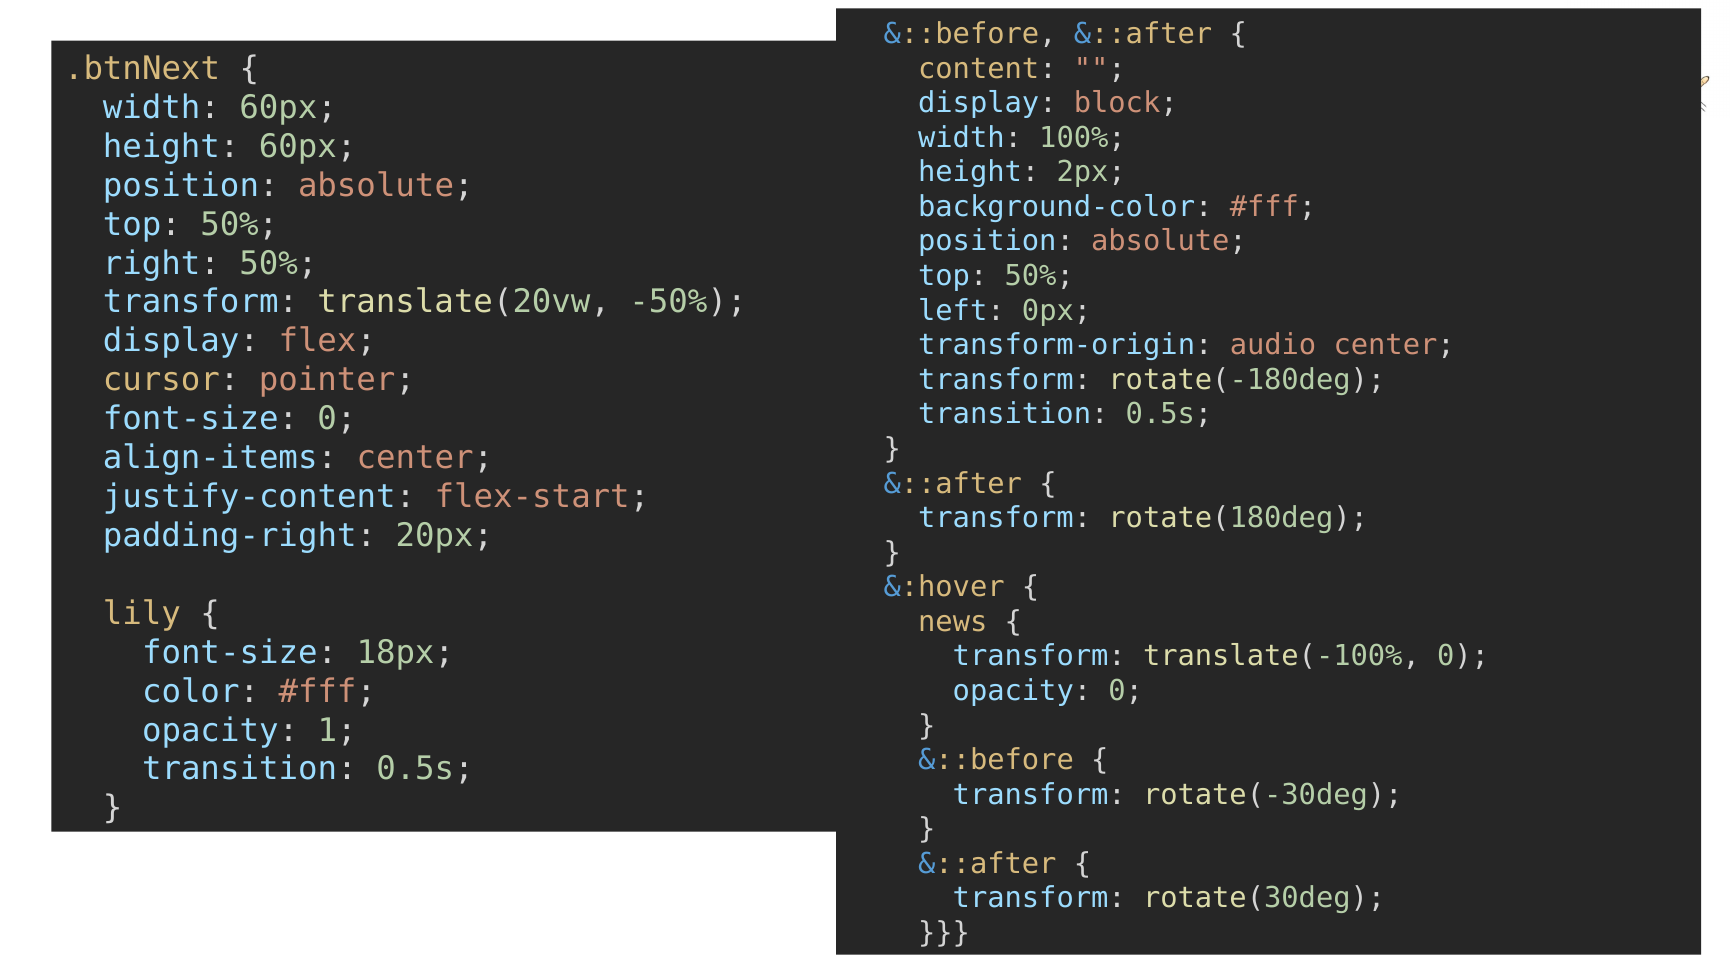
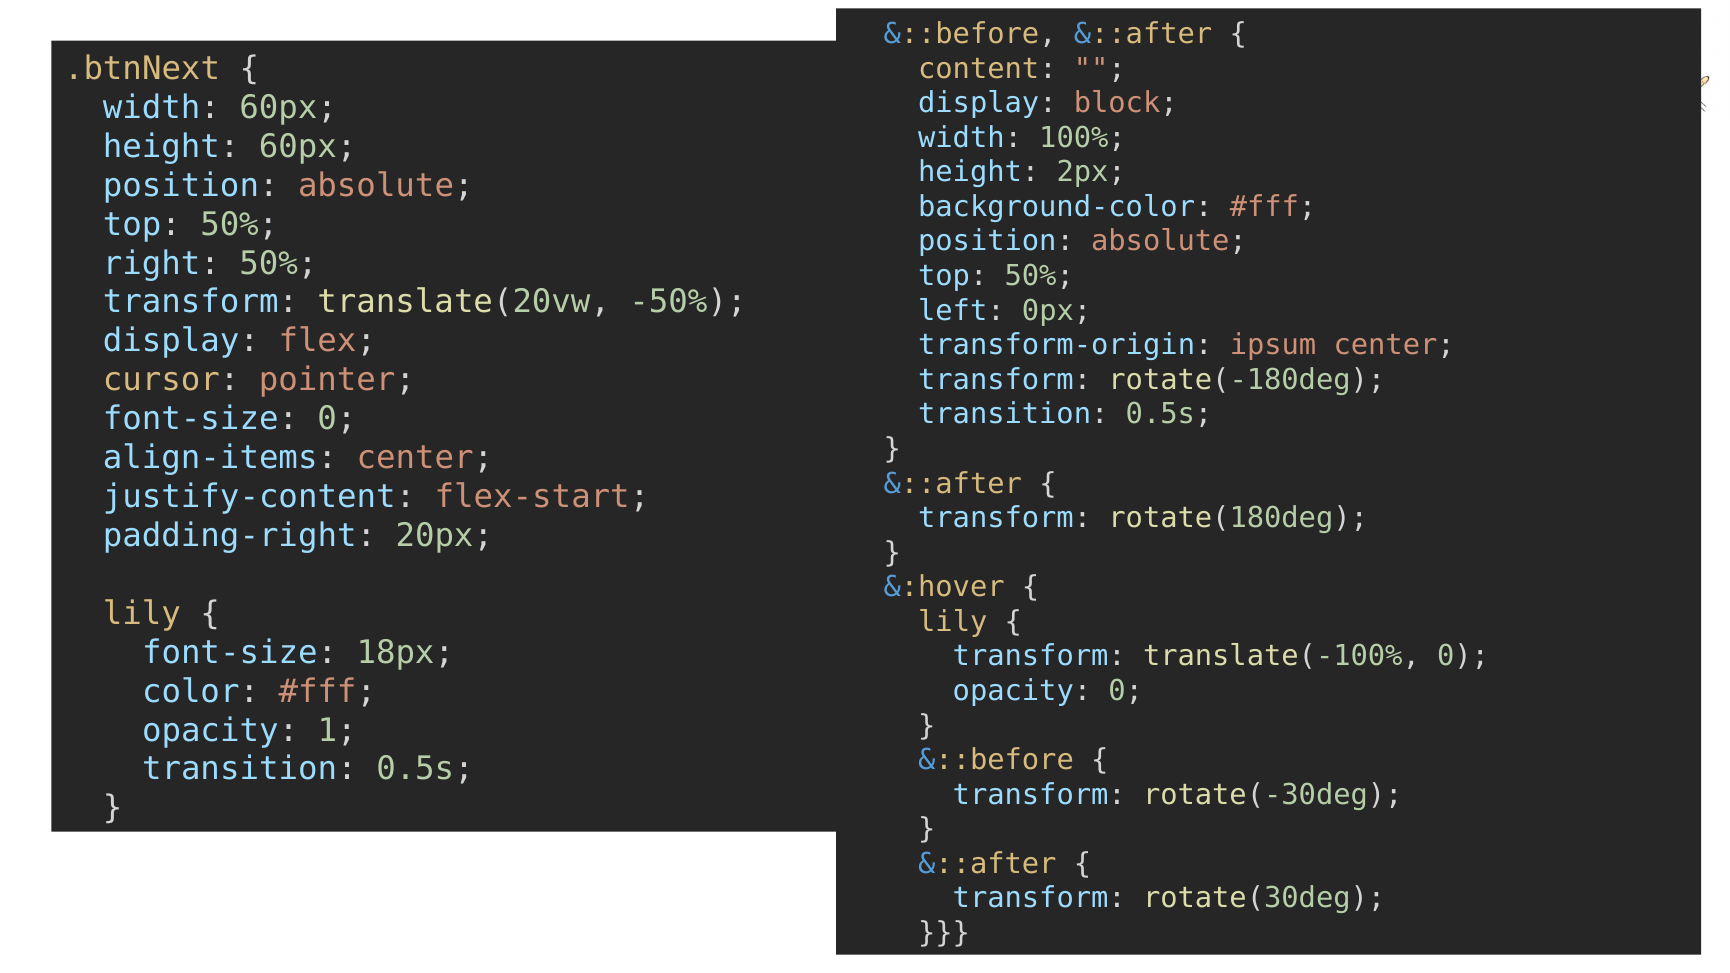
audio: audio -> ipsum
news at (953, 622): news -> lily
